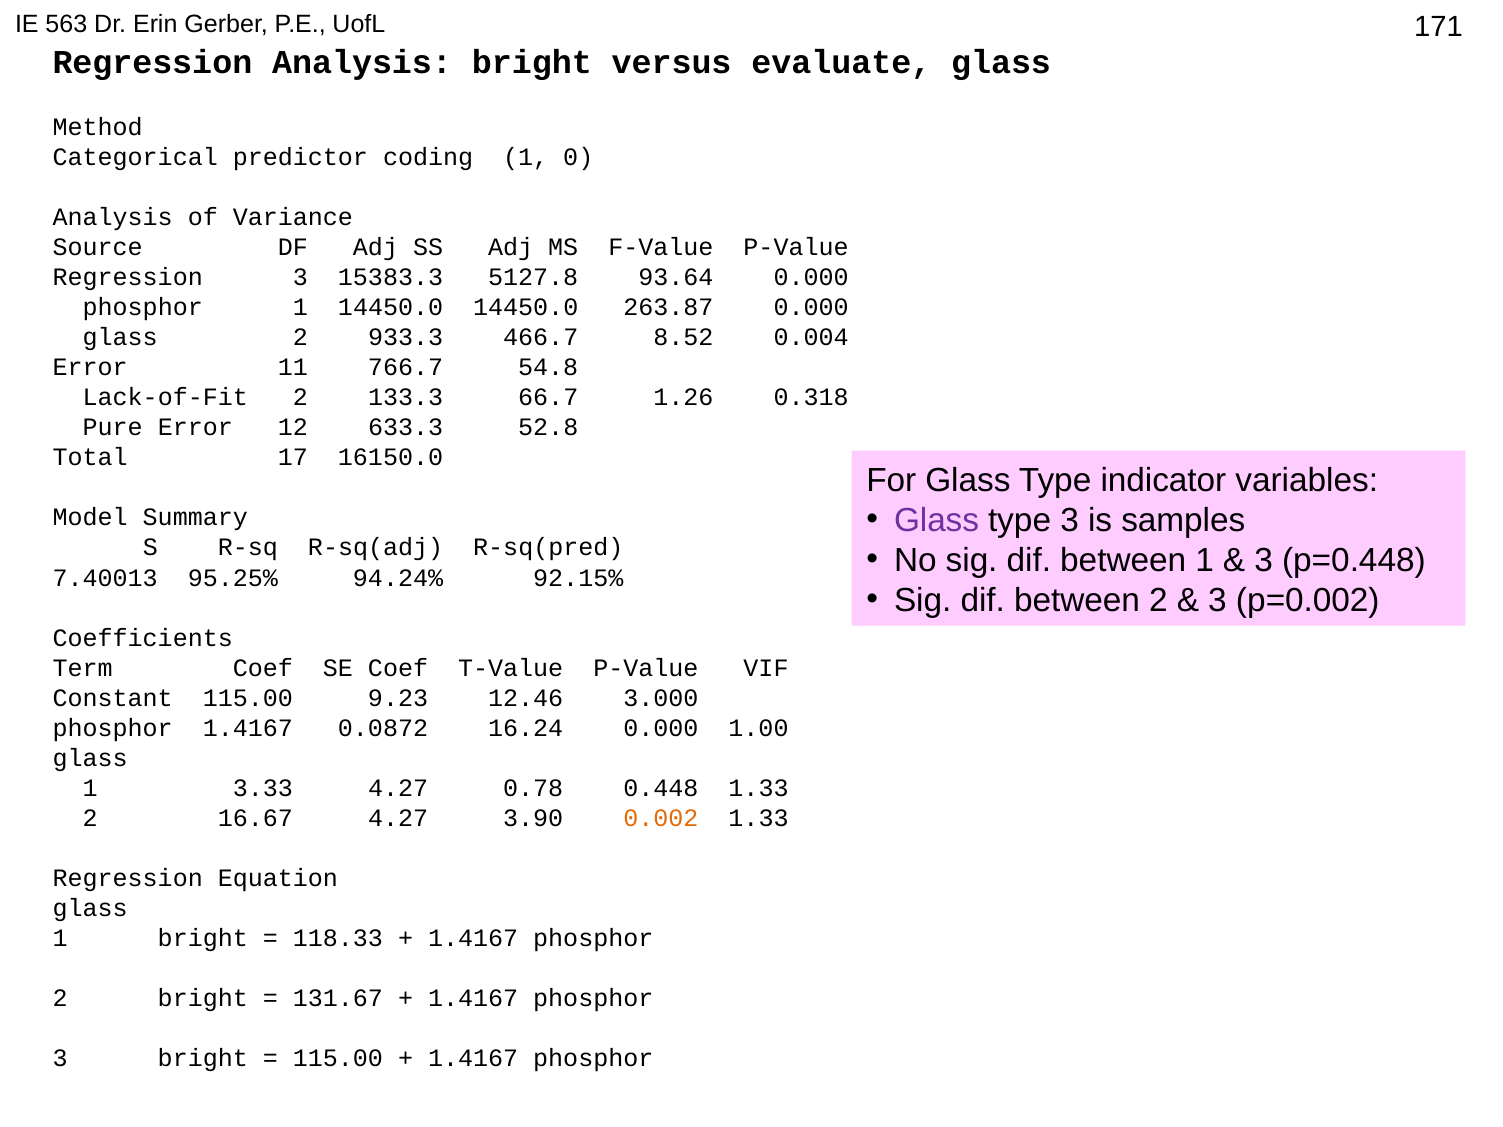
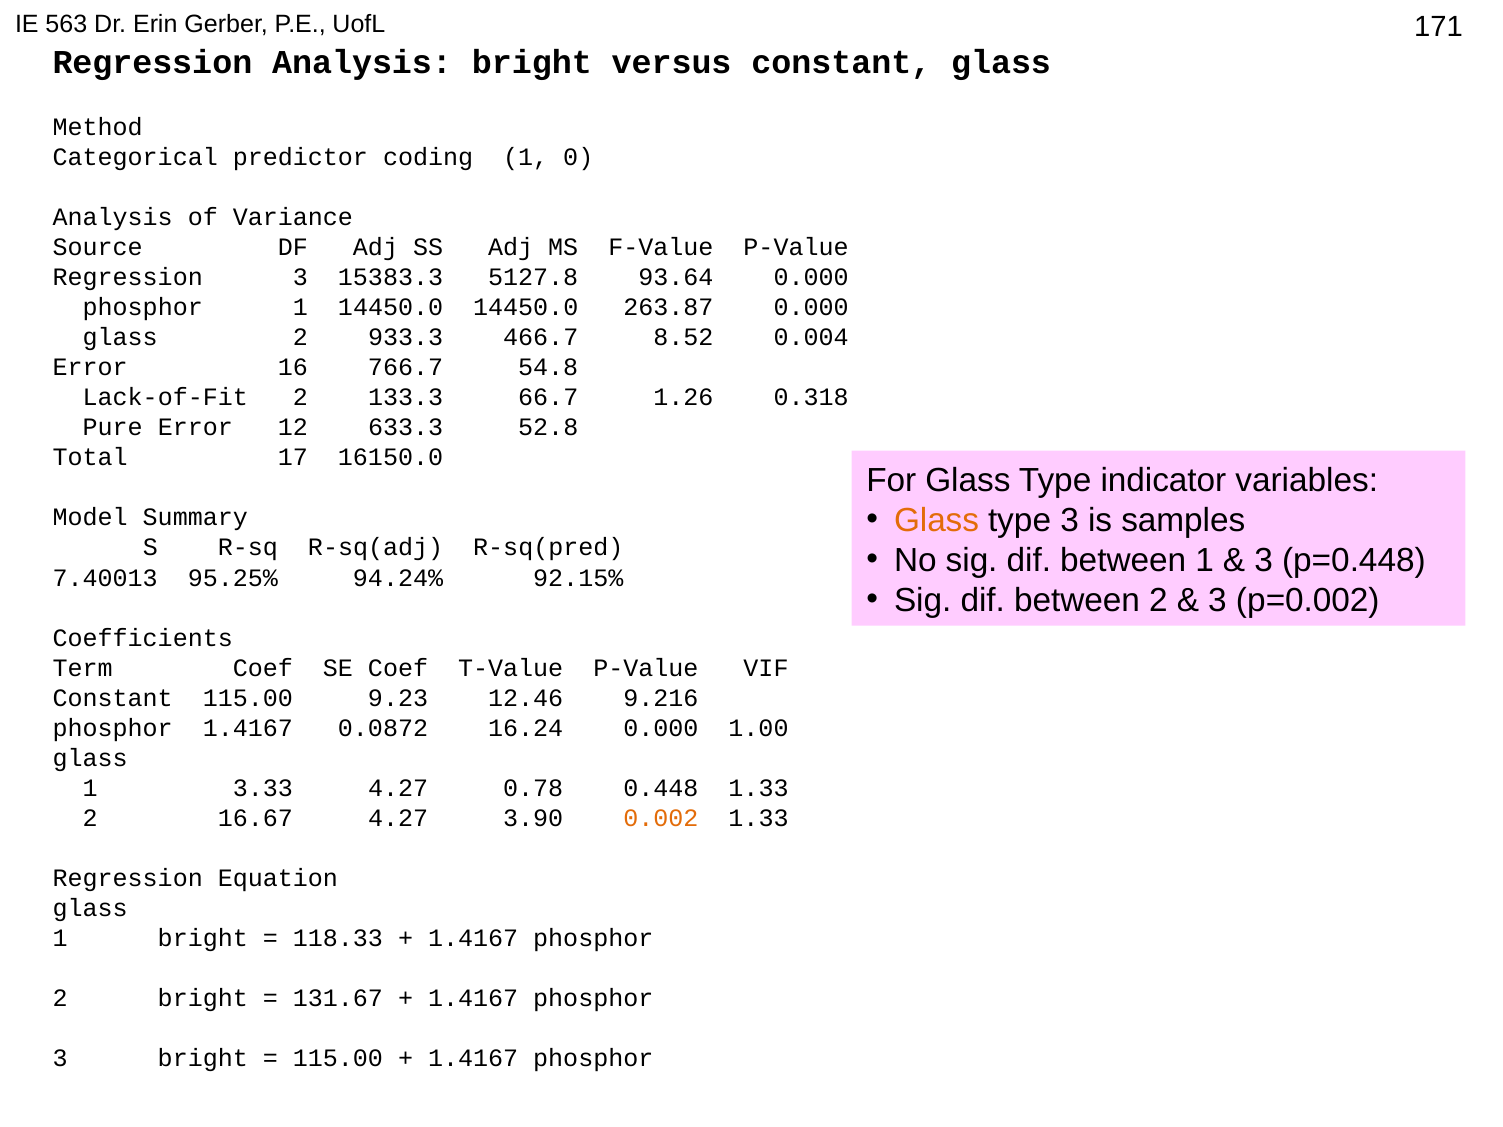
versus evaluate: evaluate -> constant
11: 11 -> 16
Glass at (937, 521) colour: purple -> orange
3.000: 3.000 -> 9.216
